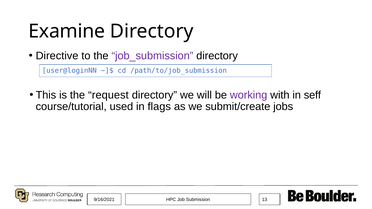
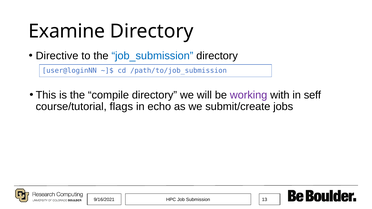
job_submission colour: purple -> blue
request: request -> compile
used: used -> flags
flags: flags -> echo
